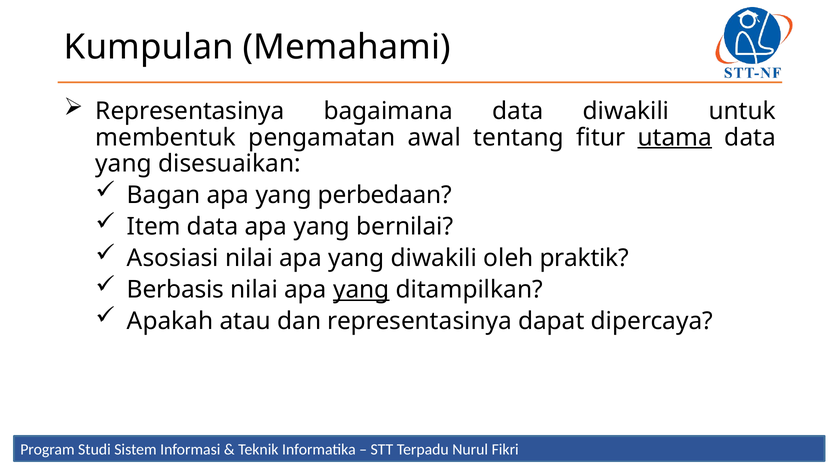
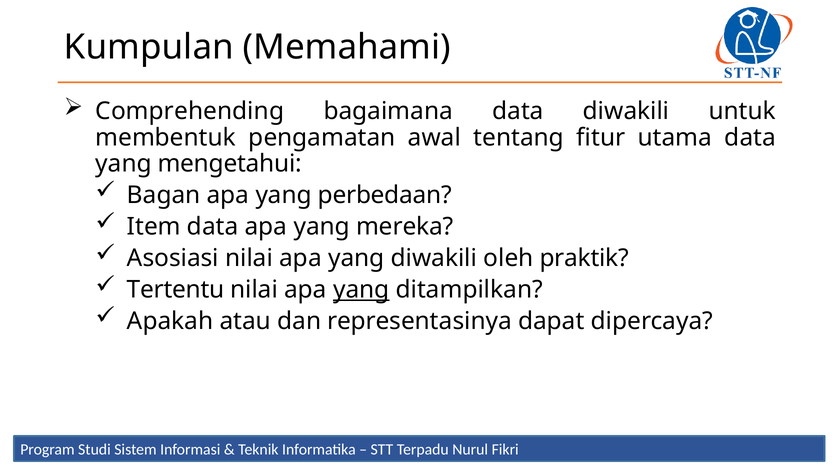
Representasinya at (190, 111): Representasinya -> Comprehending
utama underline: present -> none
disesuaikan: disesuaikan -> mengetahui
bernilai: bernilai -> mereka
Berbasis: Berbasis -> Tertentu
